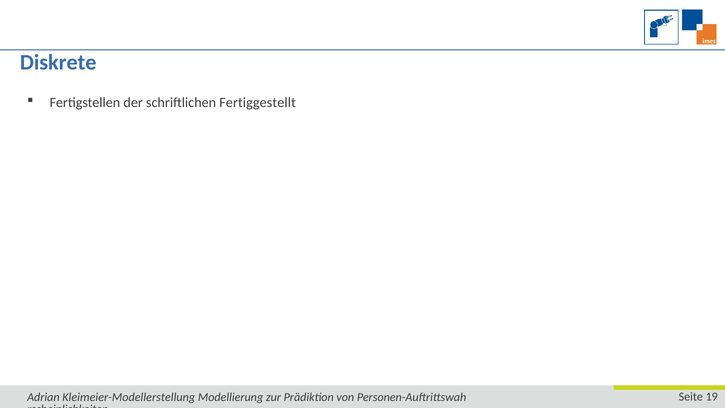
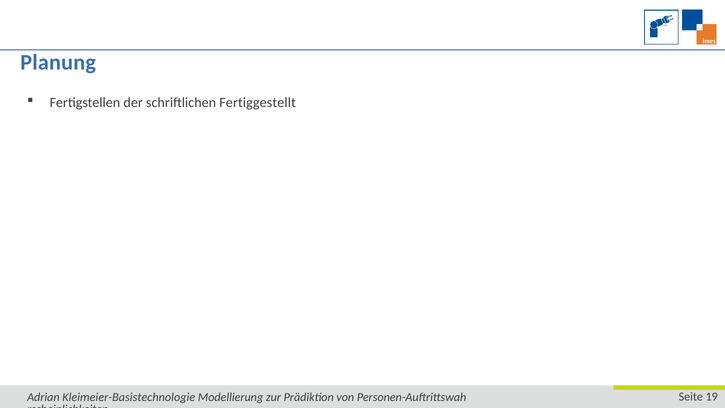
Diskrete: Diskrete -> Planung
Kleimeier-Modellerstellung: Kleimeier-Modellerstellung -> Kleimeier-Basistechnologie
